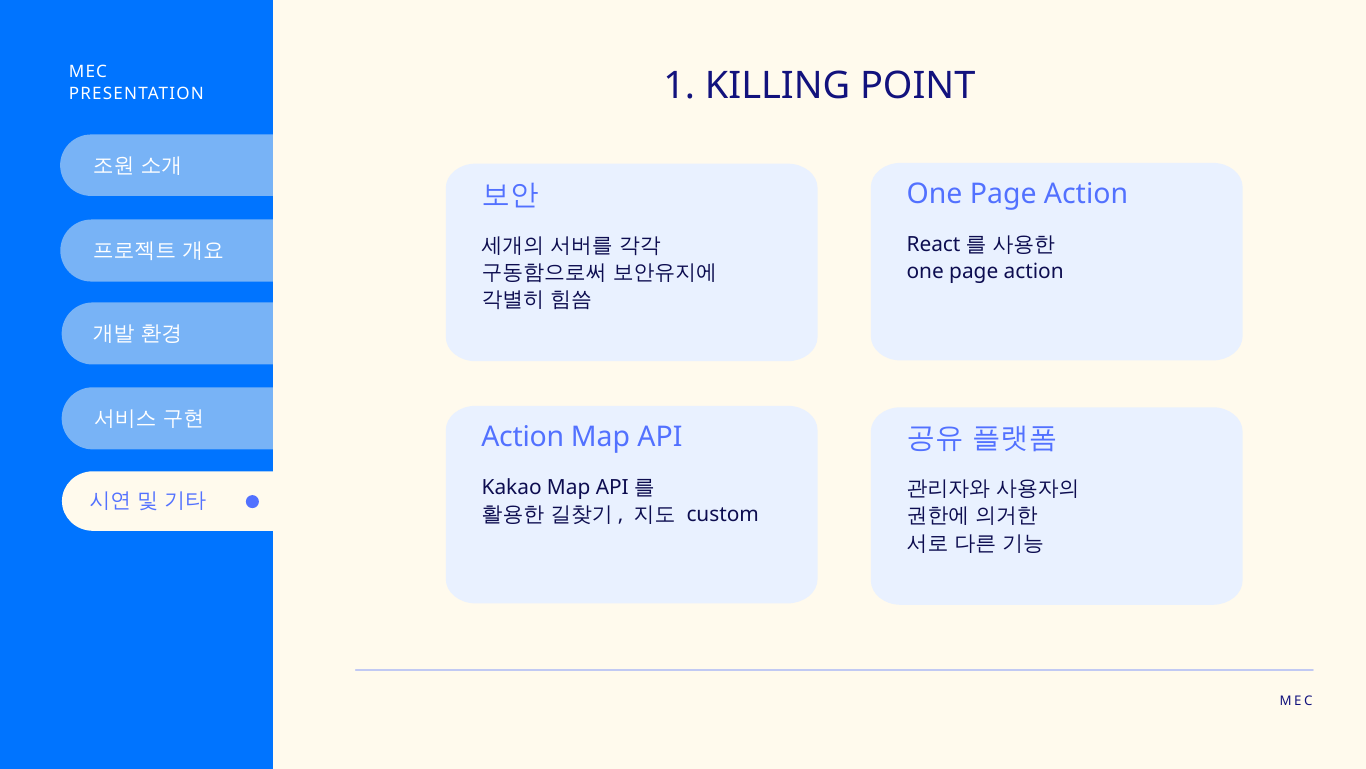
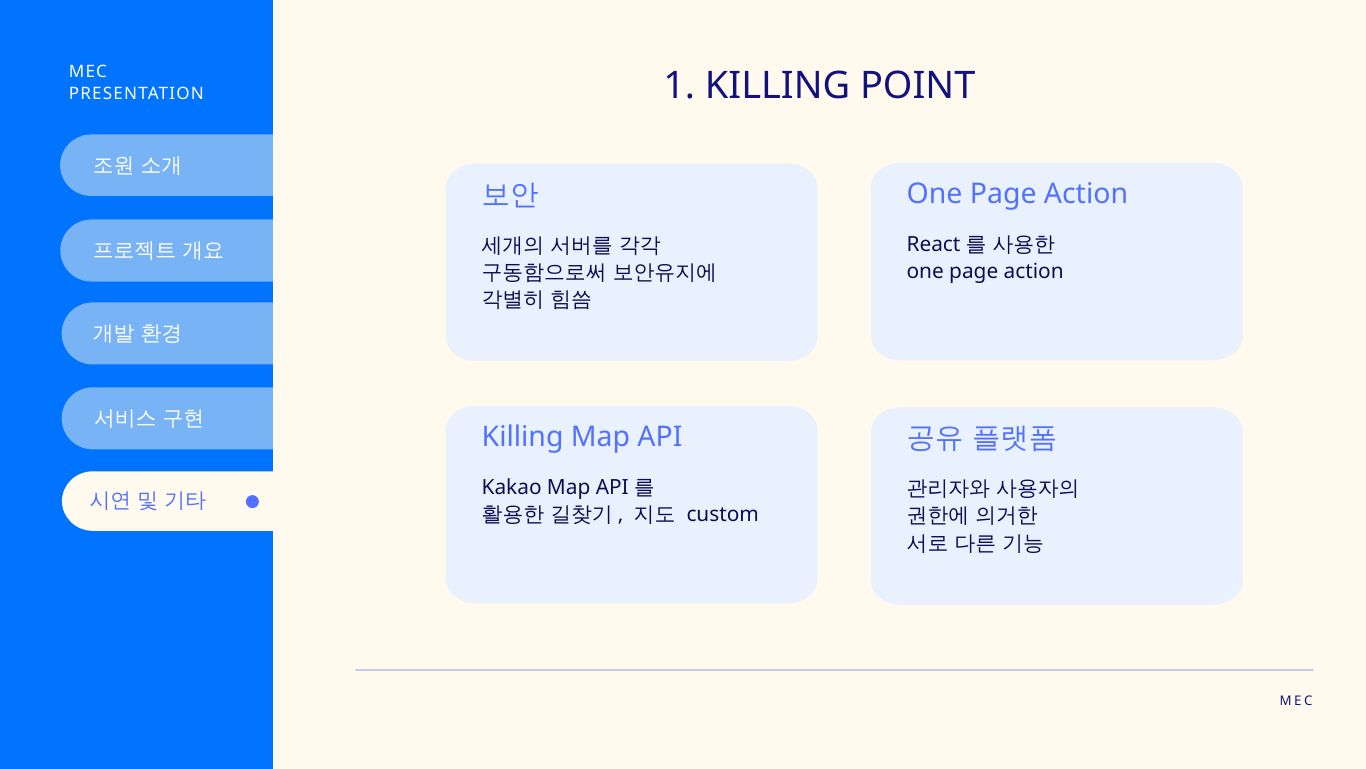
Action at (523, 436): Action -> Killing
